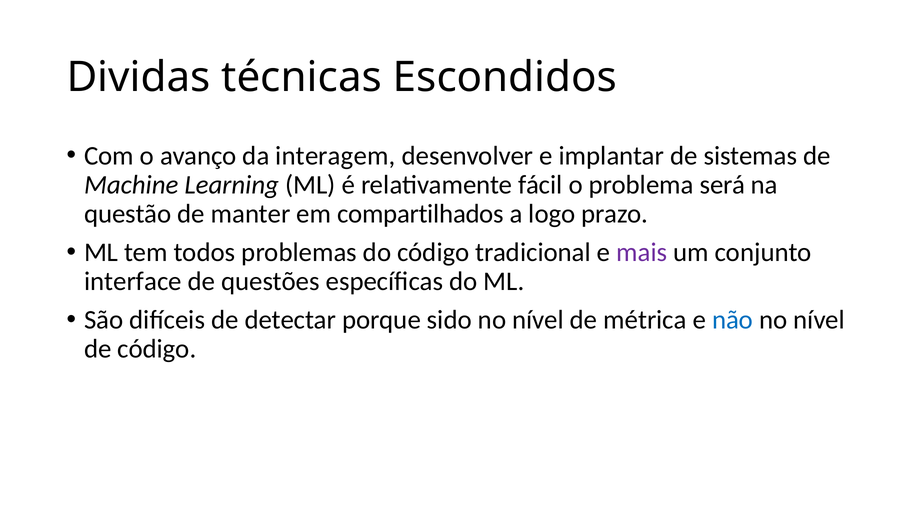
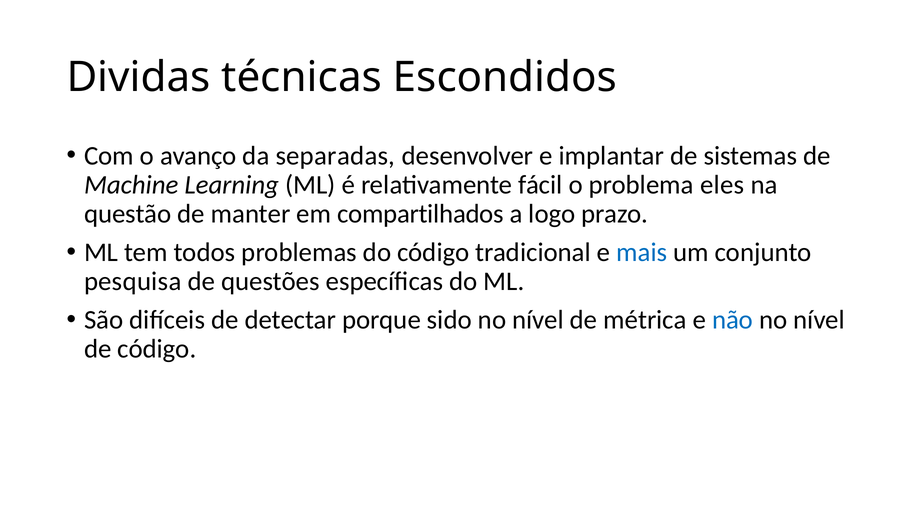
interagem: interagem -> separadas
será: será -> eles
mais colour: purple -> blue
interface: interface -> pesquisa
